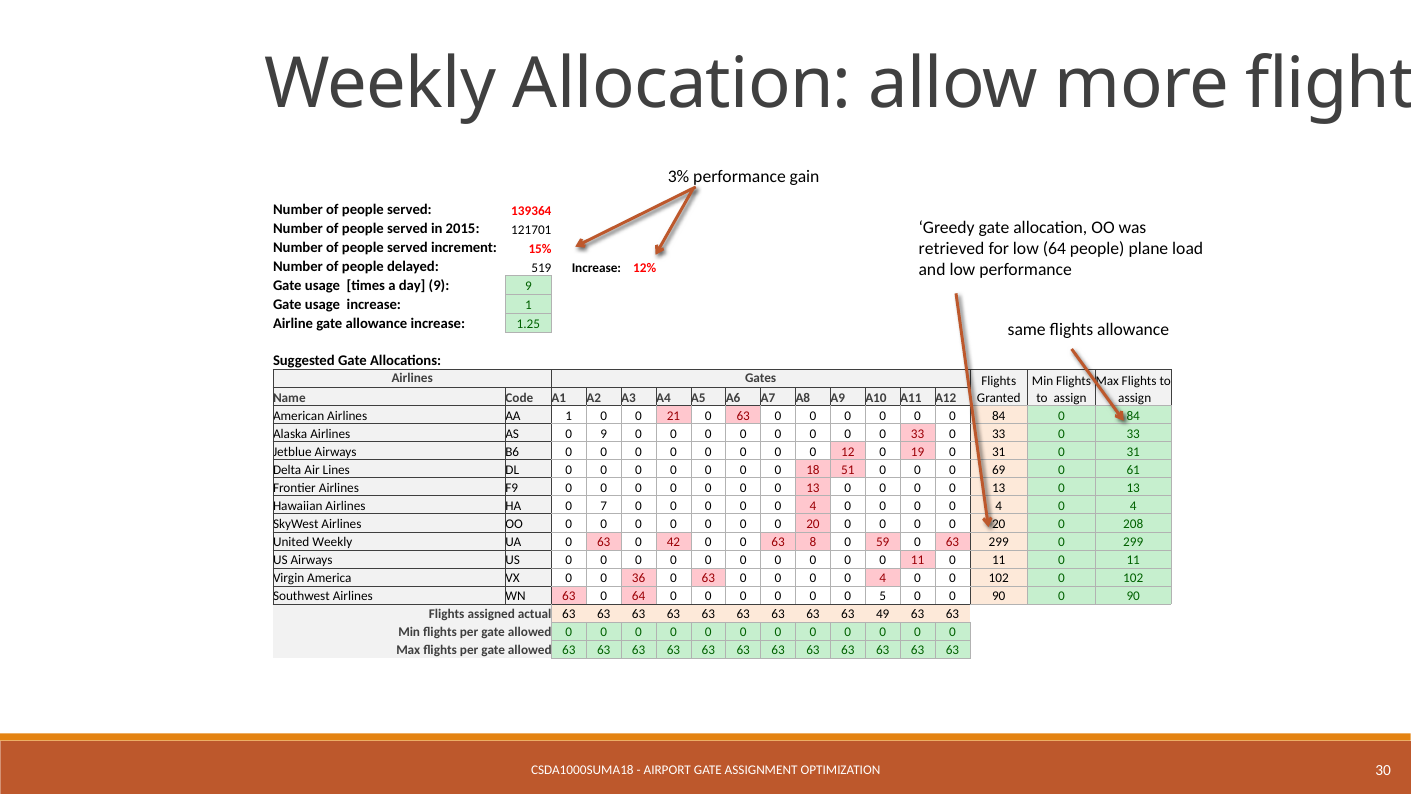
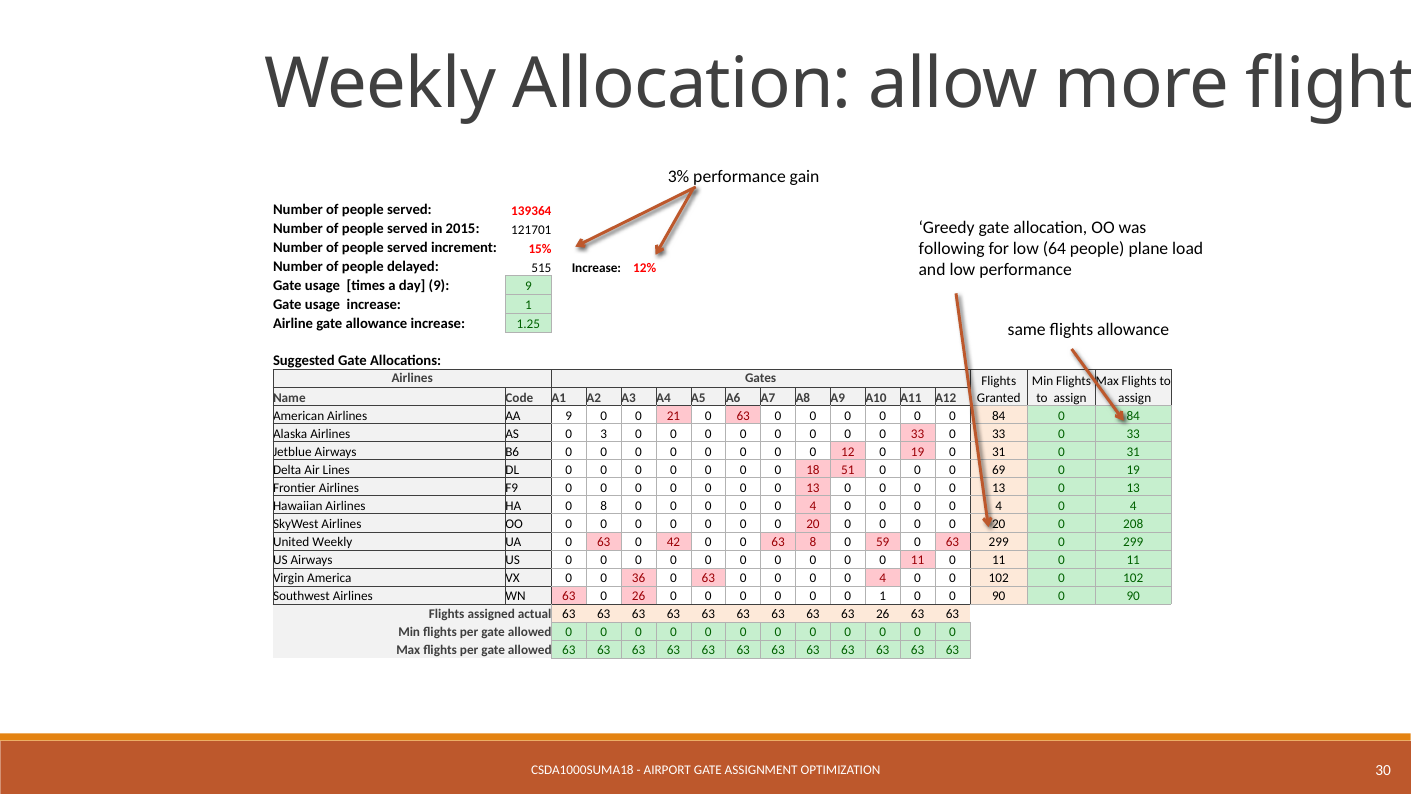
retrieved: retrieved -> following
519: 519 -> 515
AA 1: 1 -> 9
0 9: 9 -> 3
61 at (1133, 470): 61 -> 19
0 7: 7 -> 8
0 64: 64 -> 26
0 5: 5 -> 1
63 49: 49 -> 26
